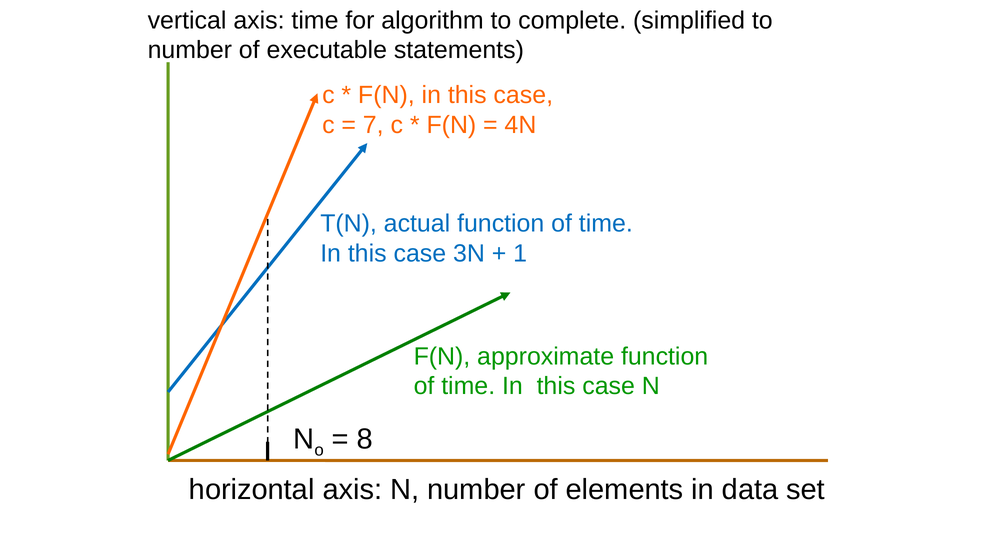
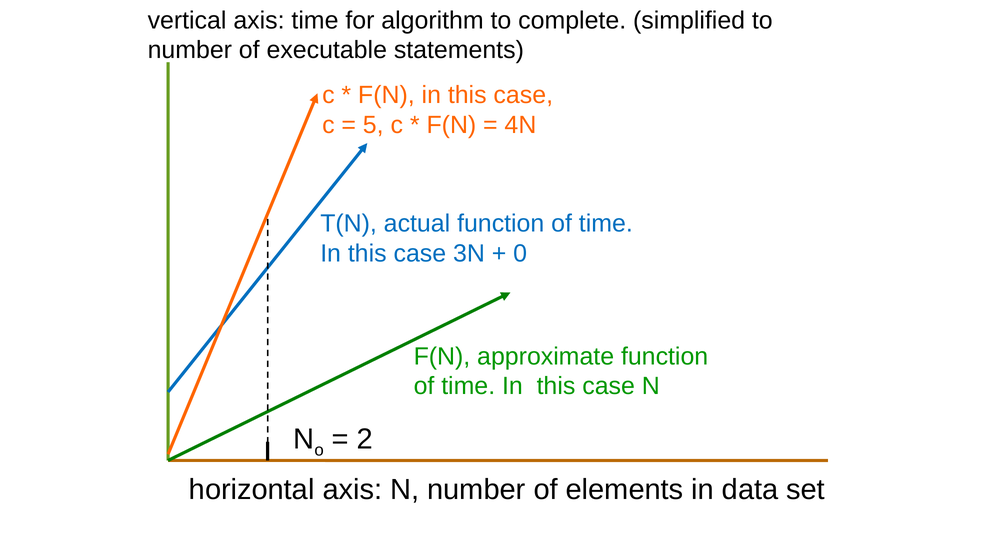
7: 7 -> 5
1: 1 -> 0
8: 8 -> 2
